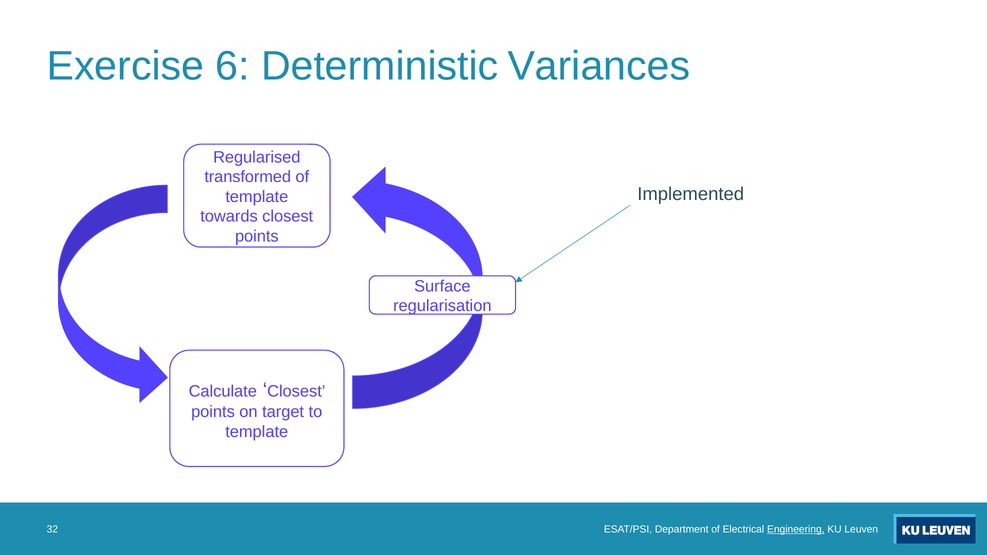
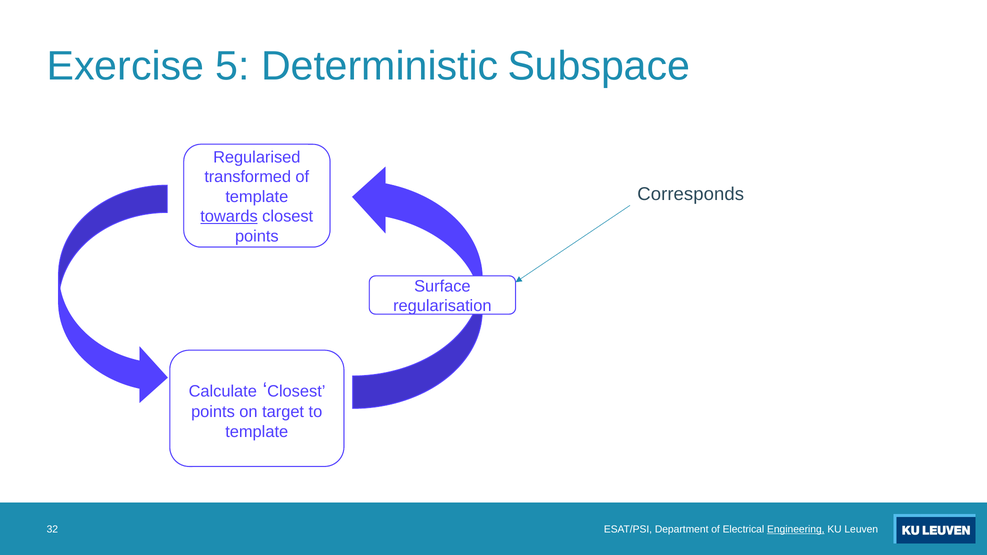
6: 6 -> 5
Variances: Variances -> Subspace
Implemented: Implemented -> Corresponds
towards underline: none -> present
